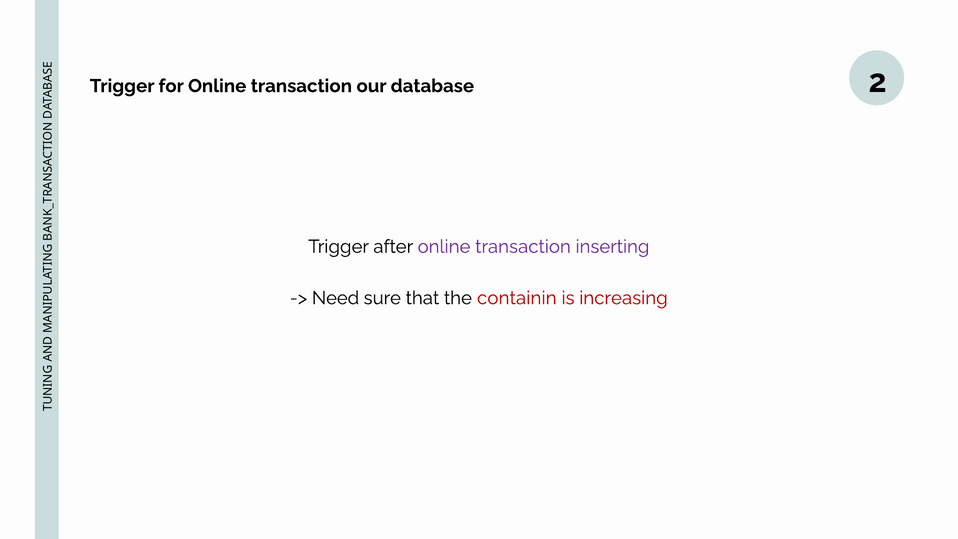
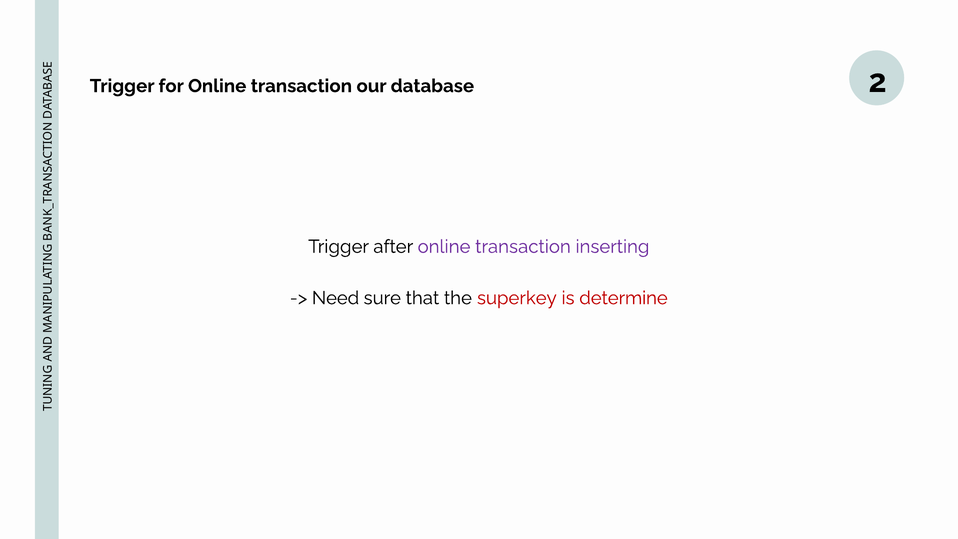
containin: containin -> superkey
increasing: increasing -> determine
